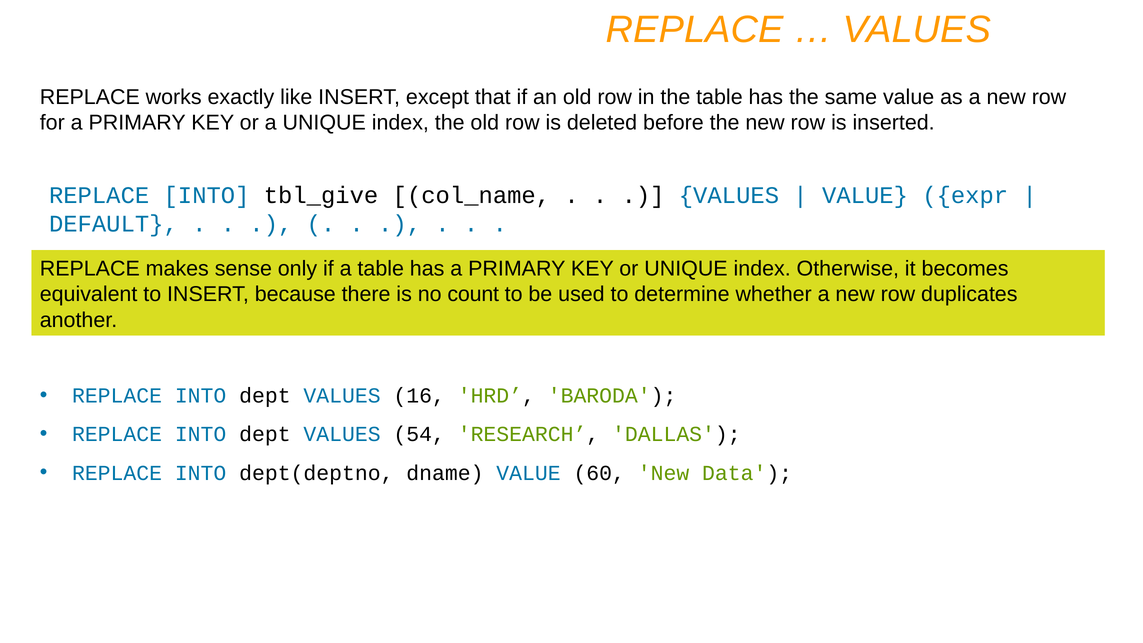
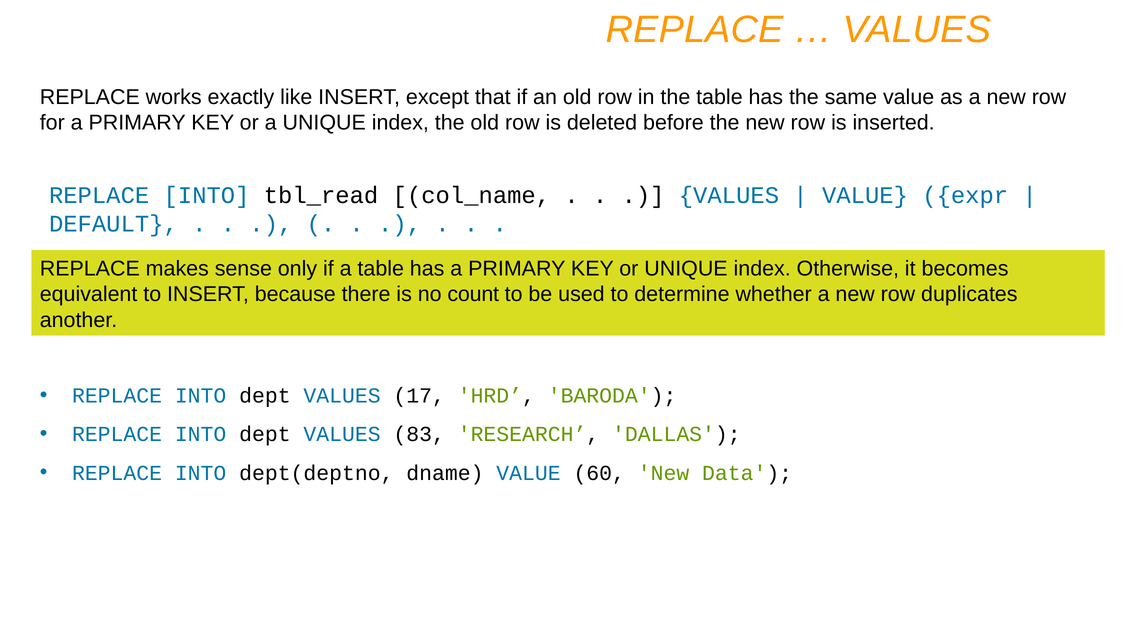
tbl_give: tbl_give -> tbl_read
16: 16 -> 17
54: 54 -> 83
